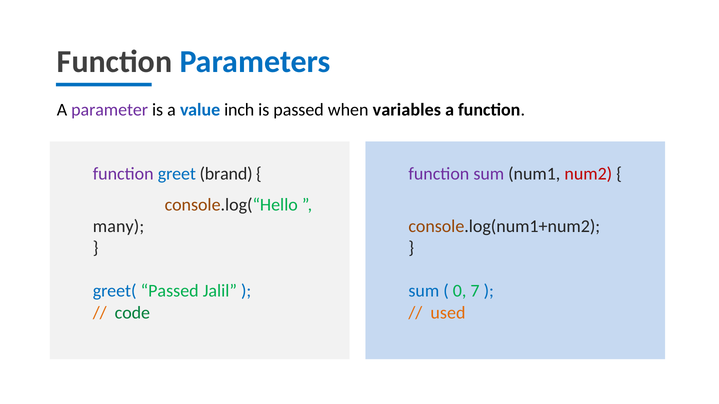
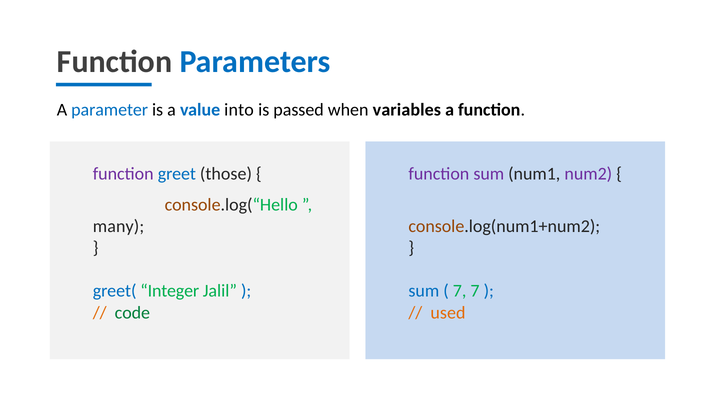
parameter colour: purple -> blue
inch: inch -> into
brand: brand -> those
num2 colour: red -> purple
greet( Passed: Passed -> Integer
0 at (460, 291): 0 -> 7
